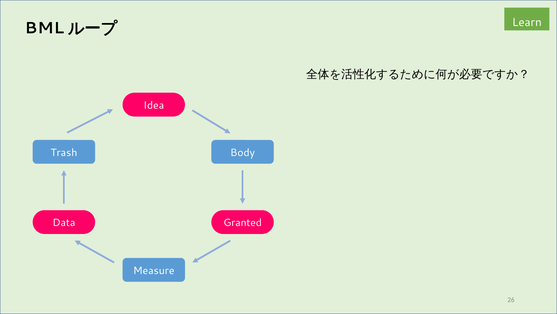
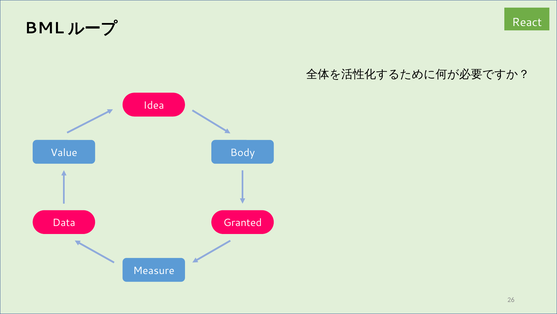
Learn: Learn -> React
Trash: Trash -> Value
